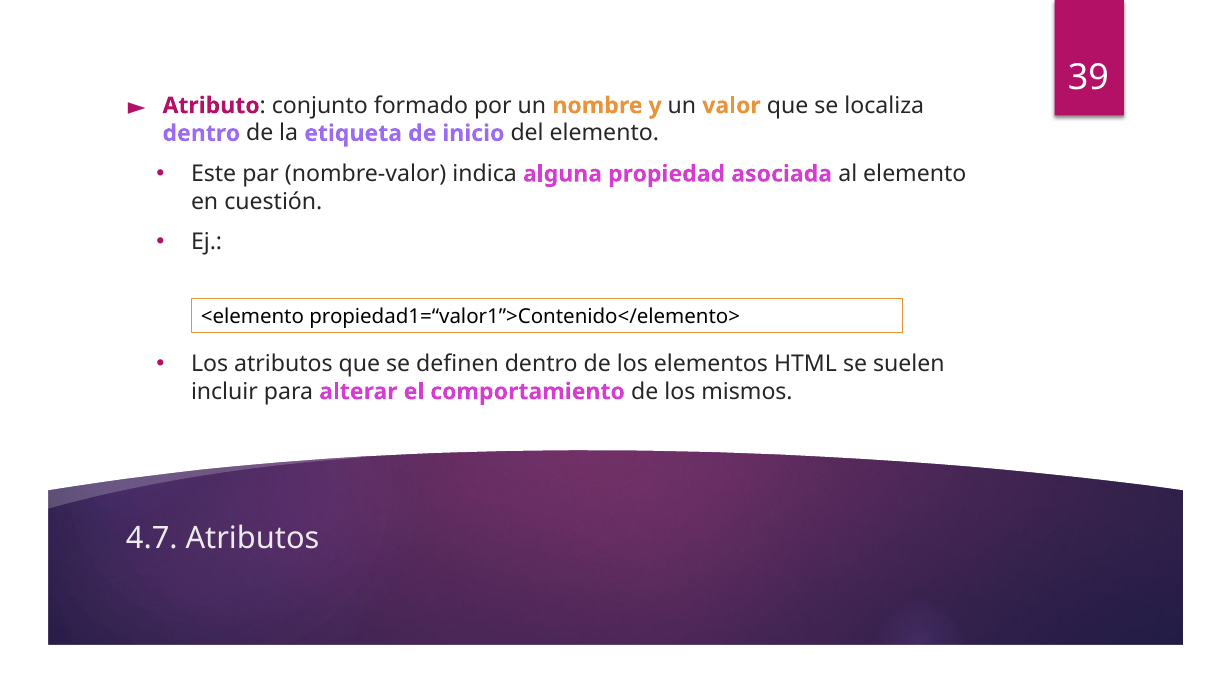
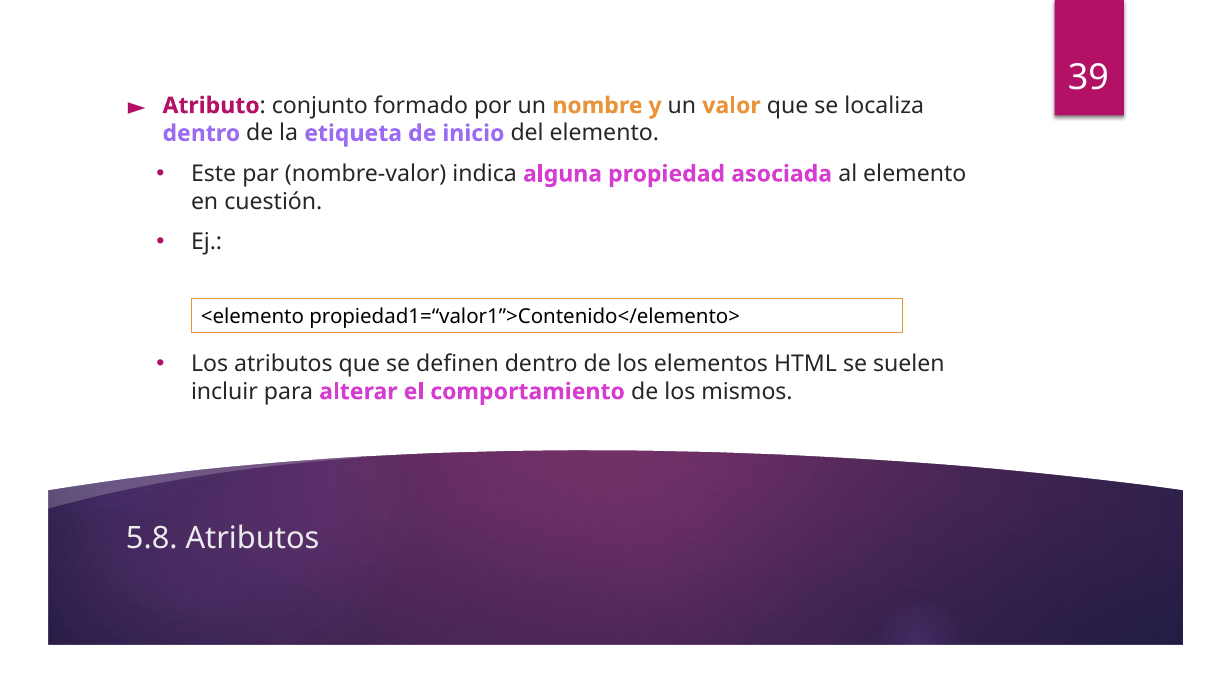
4.7: 4.7 -> 5.8
